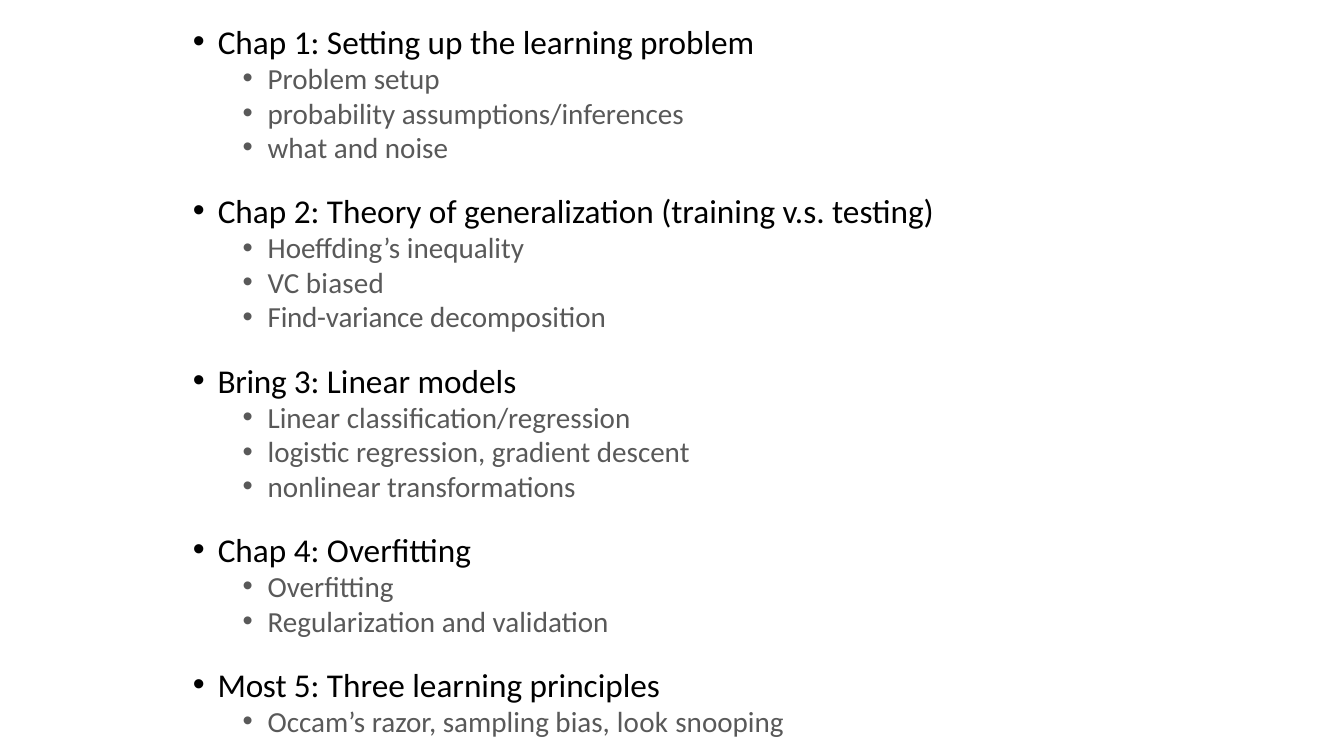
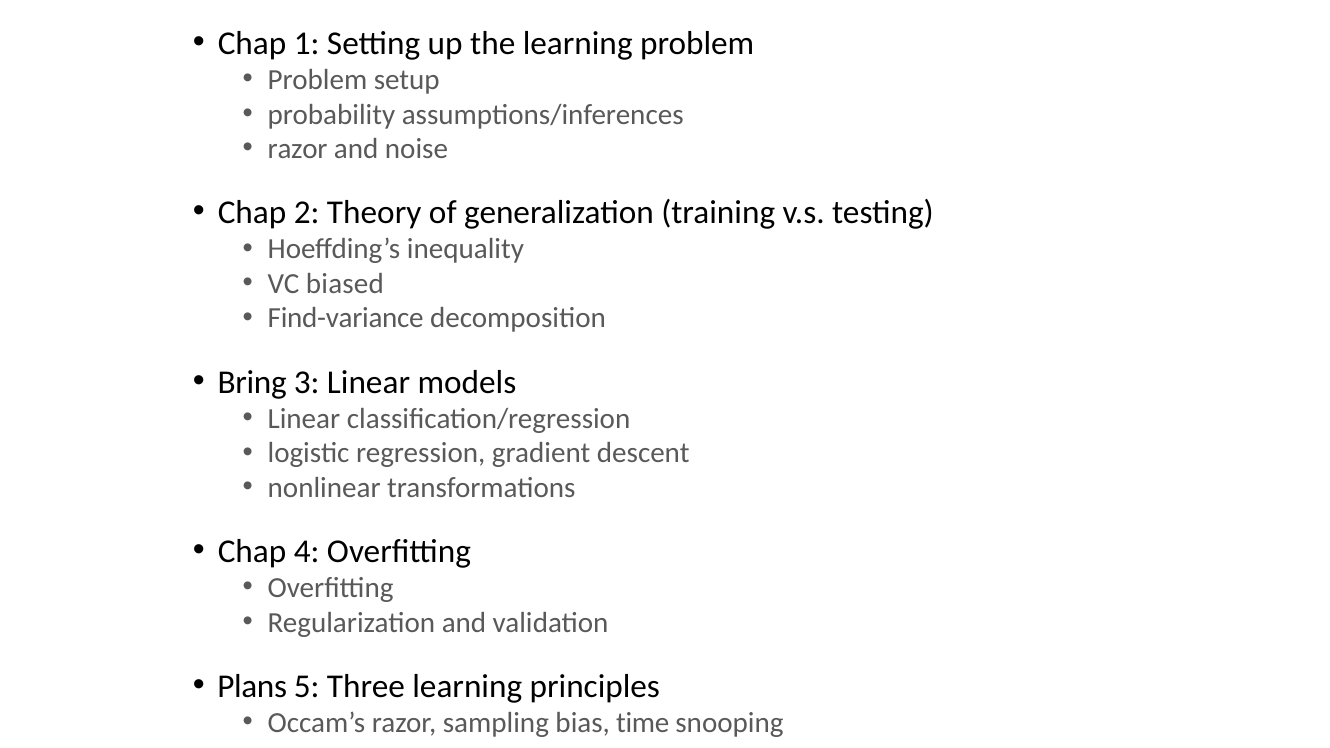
what at (298, 149): what -> razor
Most: Most -> Plans
look: look -> time
